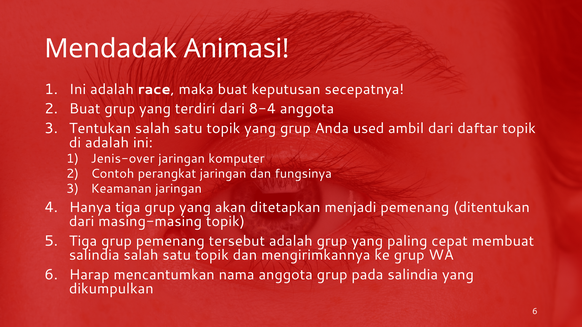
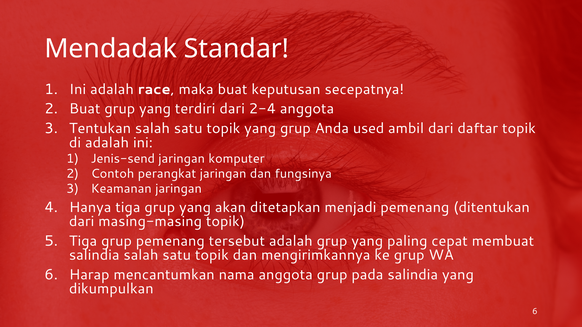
Animasi: Animasi -> Standar
8-4: 8-4 -> 2-4
Jenis-over: Jenis-over -> Jenis-send
